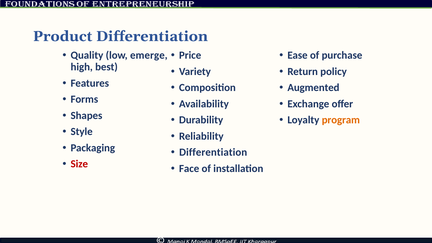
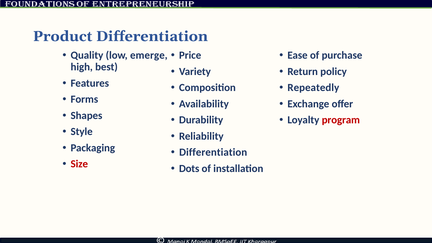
Augmented: Augmented -> Repeatedly
program colour: orange -> red
Face: Face -> Dots
